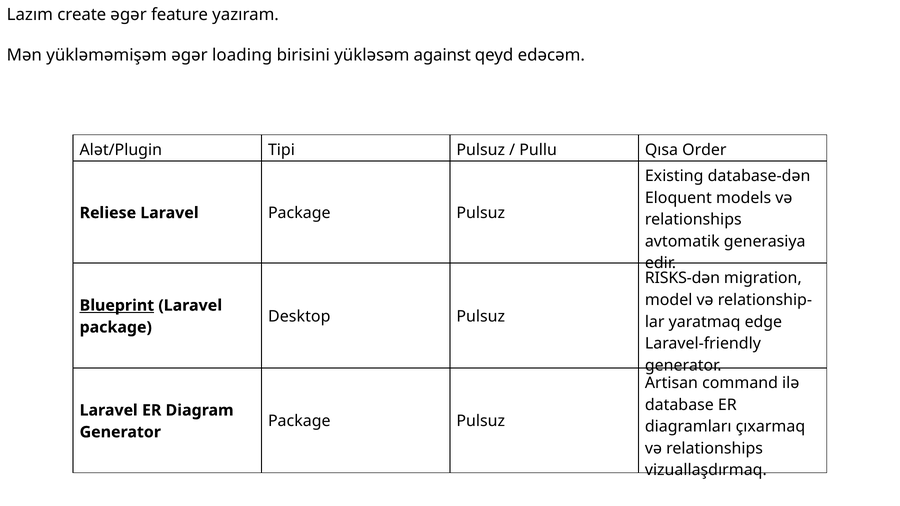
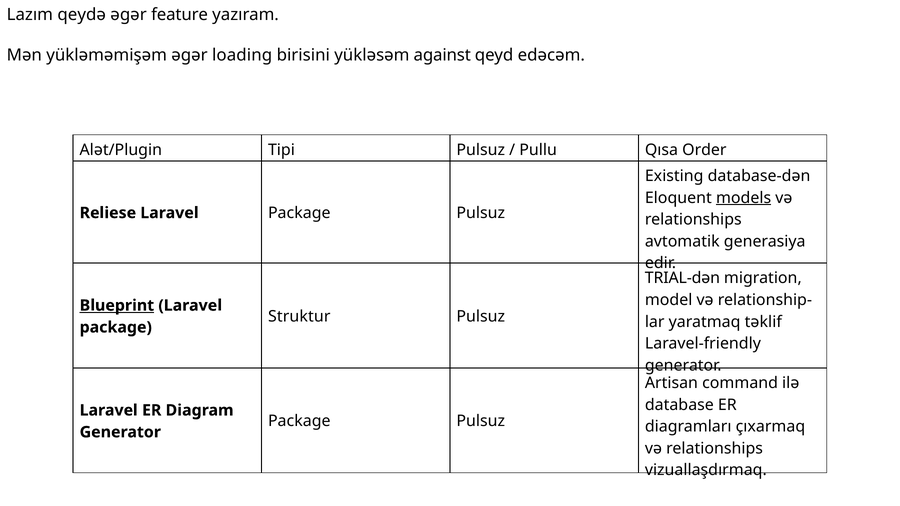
create: create -> qeydə
models underline: none -> present
RISKS-dən: RISKS-dən -> TRIAL-dən
Desktop: Desktop -> Struktur
edge: edge -> təklif
